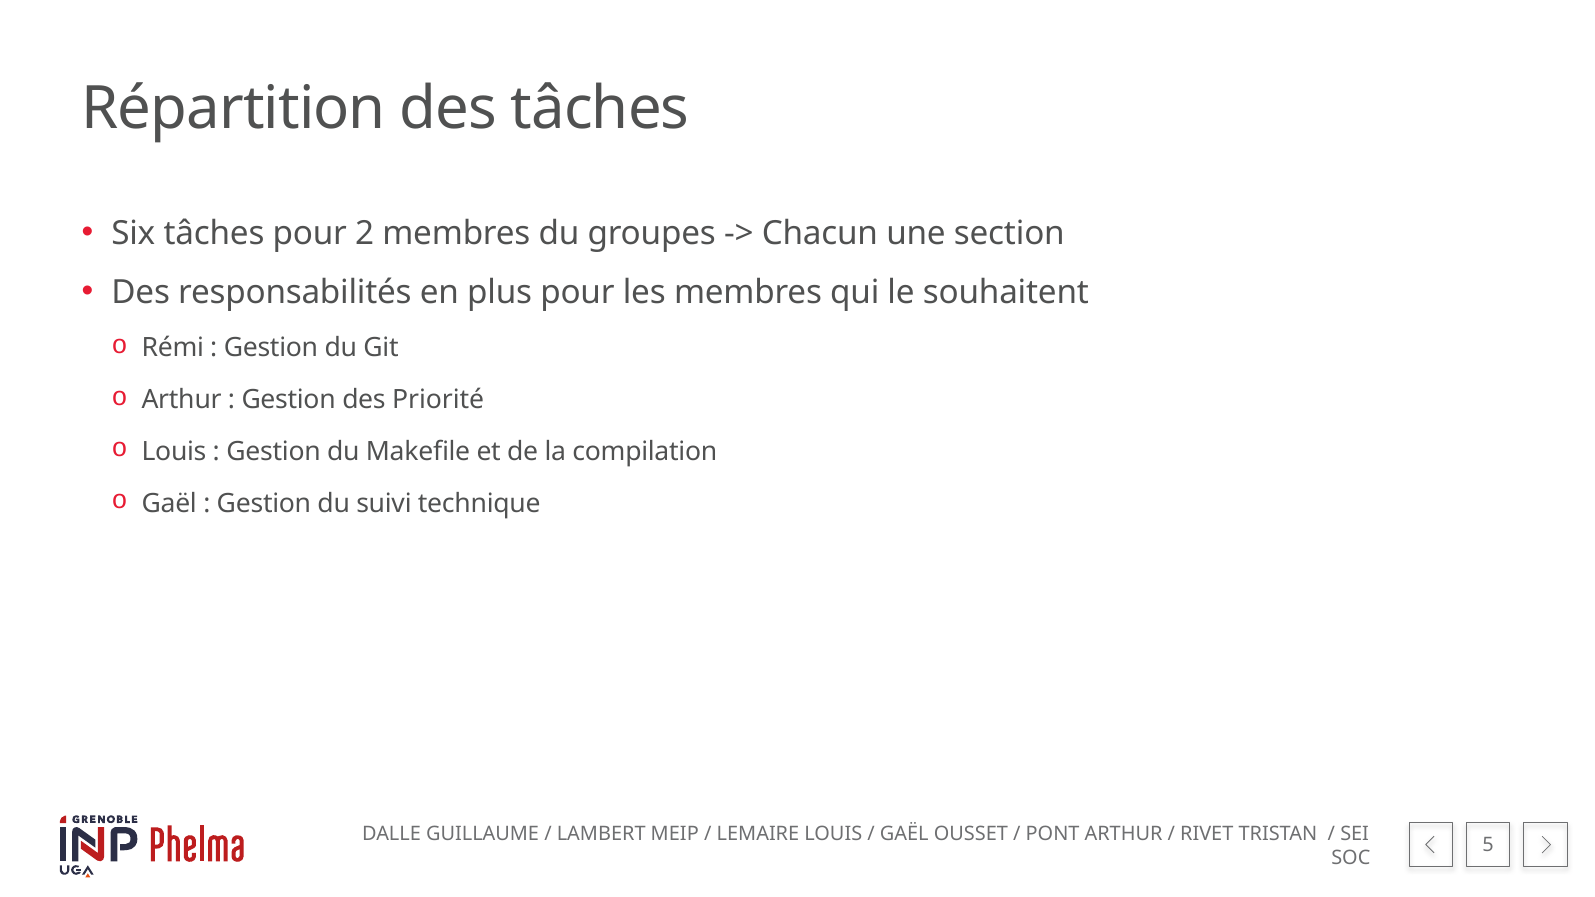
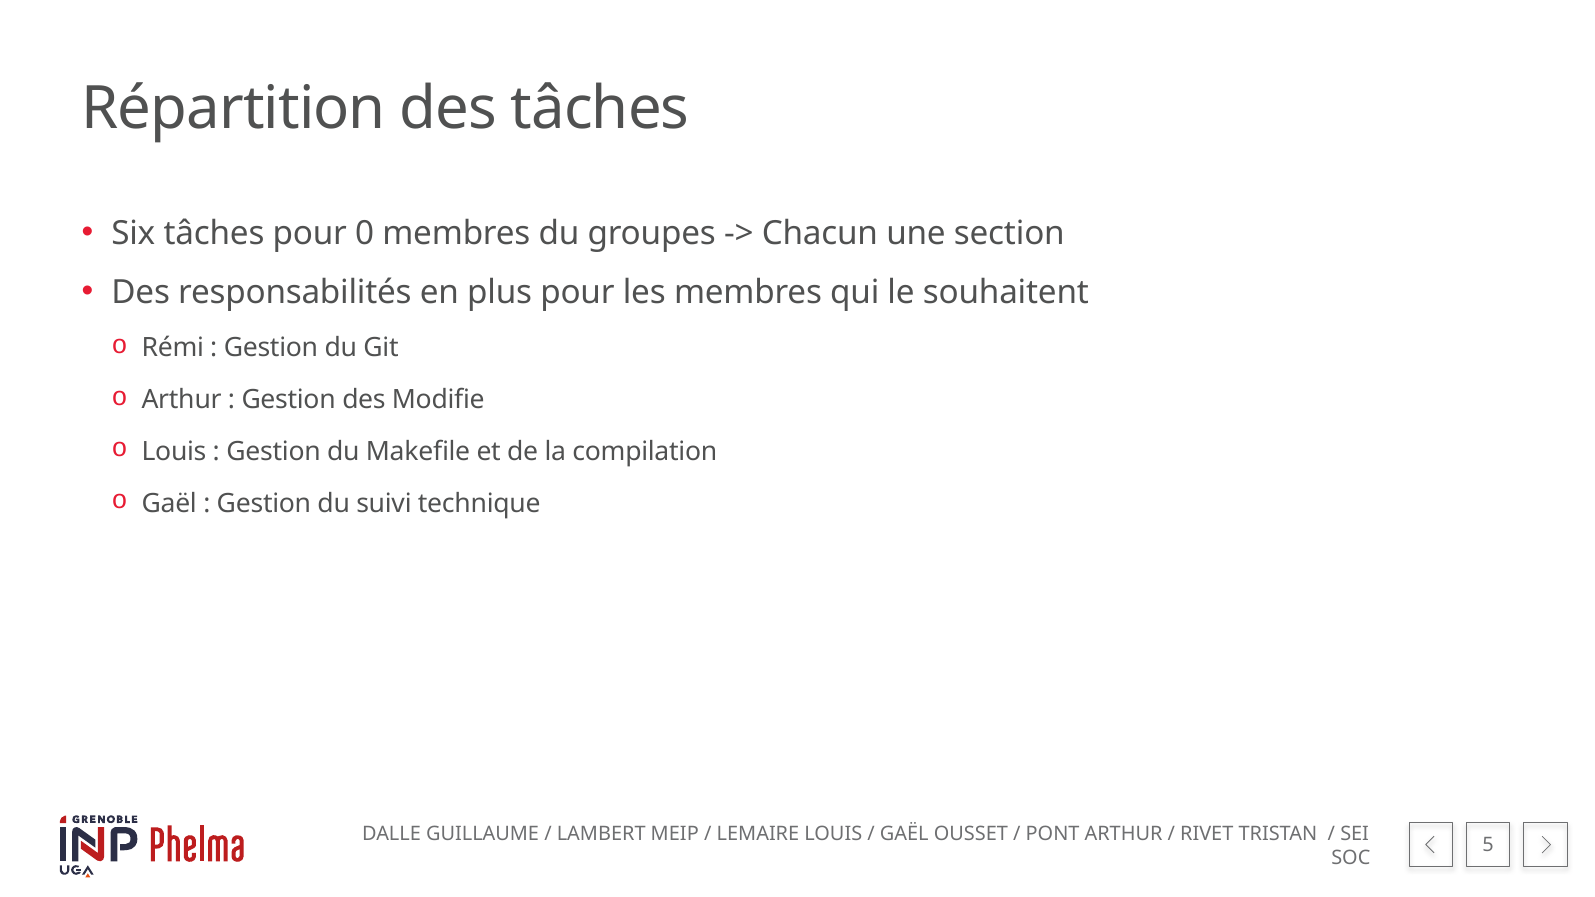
2: 2 -> 0
Priorité: Priorité -> Modifie
